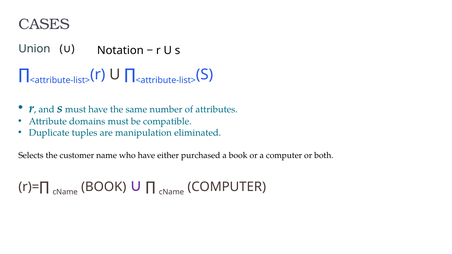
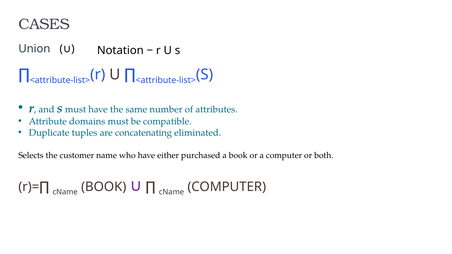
manipulation: manipulation -> concatenating
